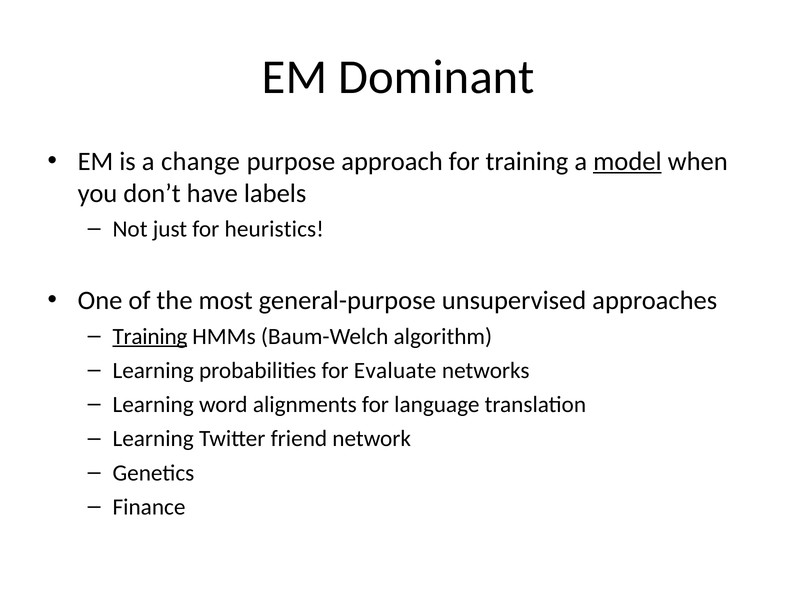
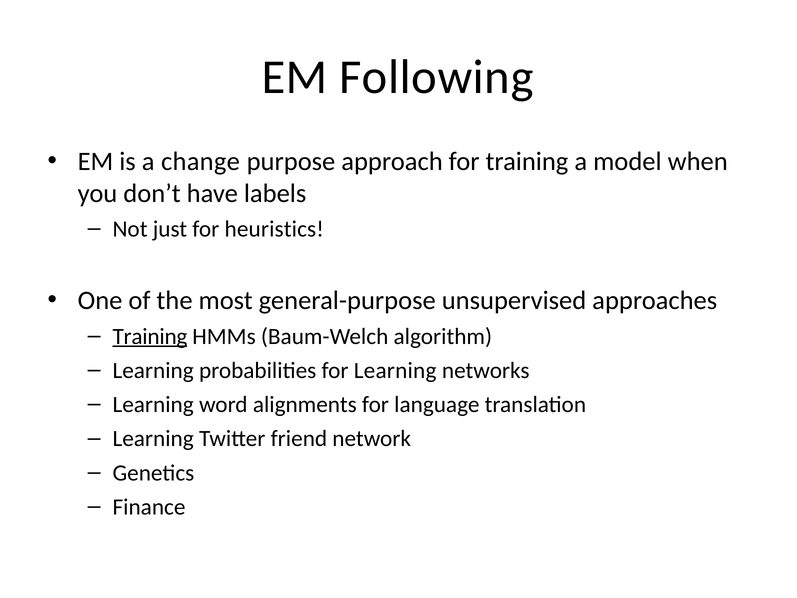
Dominant: Dominant -> Following
model underline: present -> none
for Evaluate: Evaluate -> Learning
